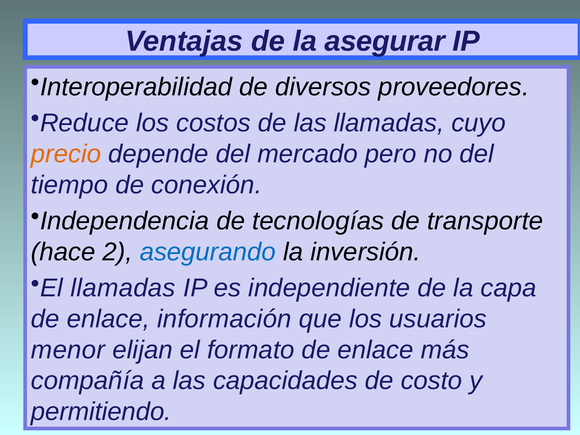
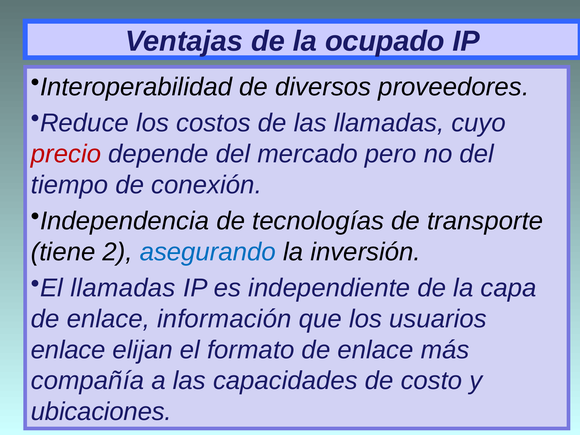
asegurar: asegurar -> ocupado
precio colour: orange -> red
hace: hace -> tiene
menor at (68, 350): menor -> enlace
permitiendo: permitiendo -> ubicaciones
